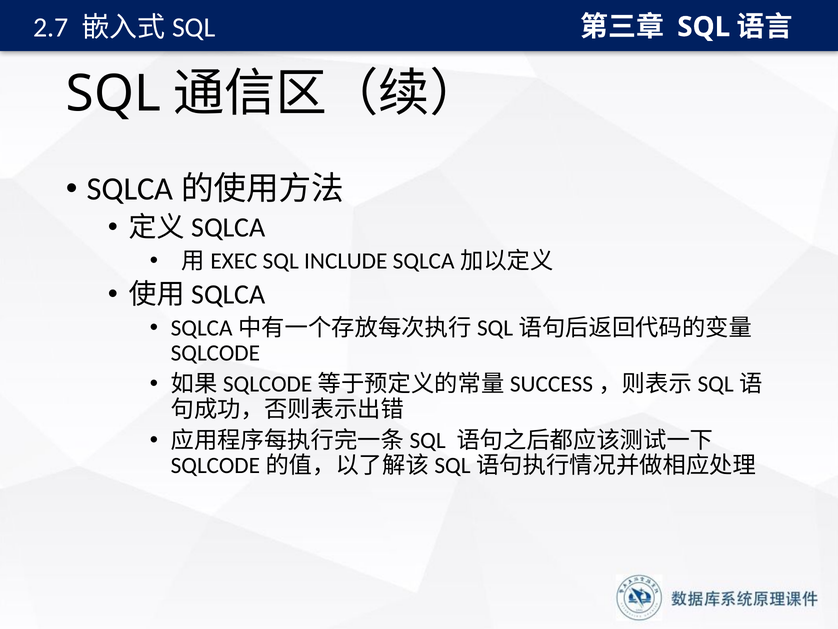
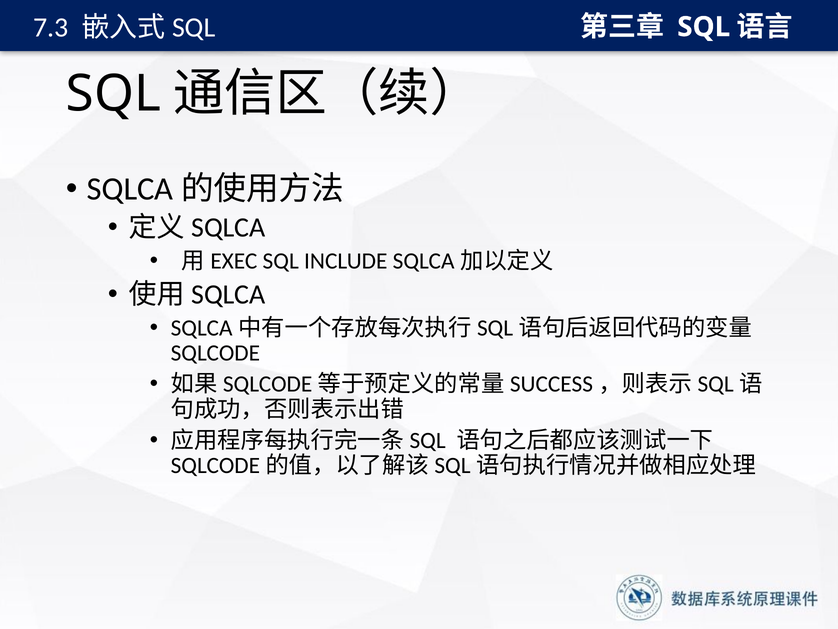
2.7: 2.7 -> 7.3
